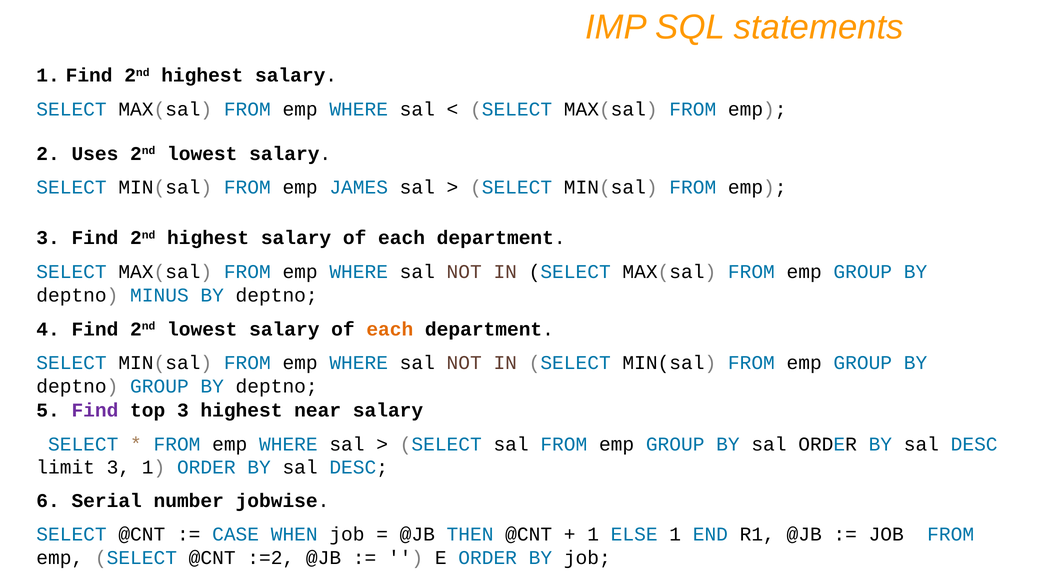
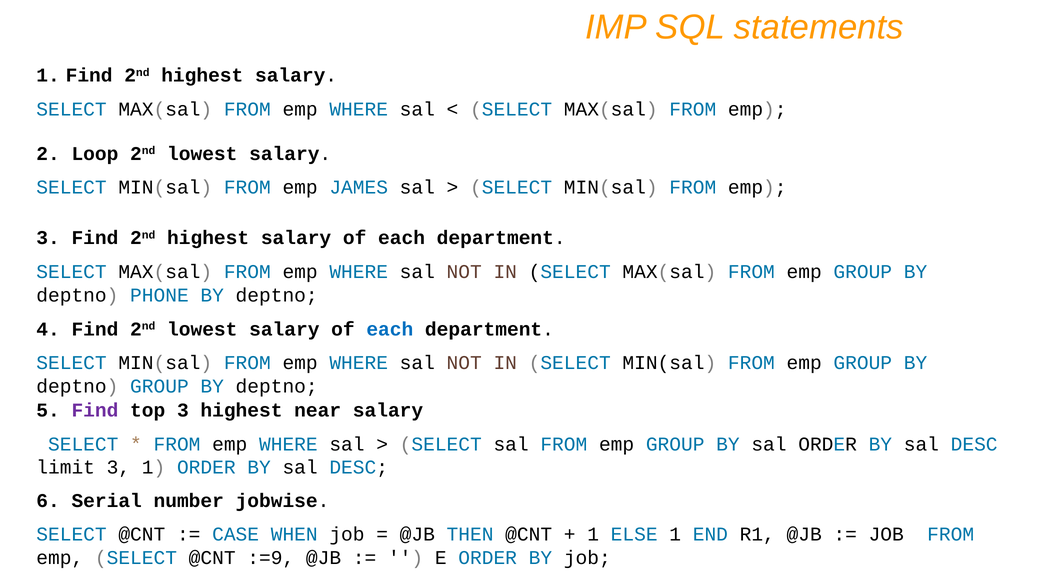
Uses: Uses -> Loop
MINUS: MINUS -> PHONE
each at (390, 329) colour: orange -> blue
:=2: :=2 -> :=9
